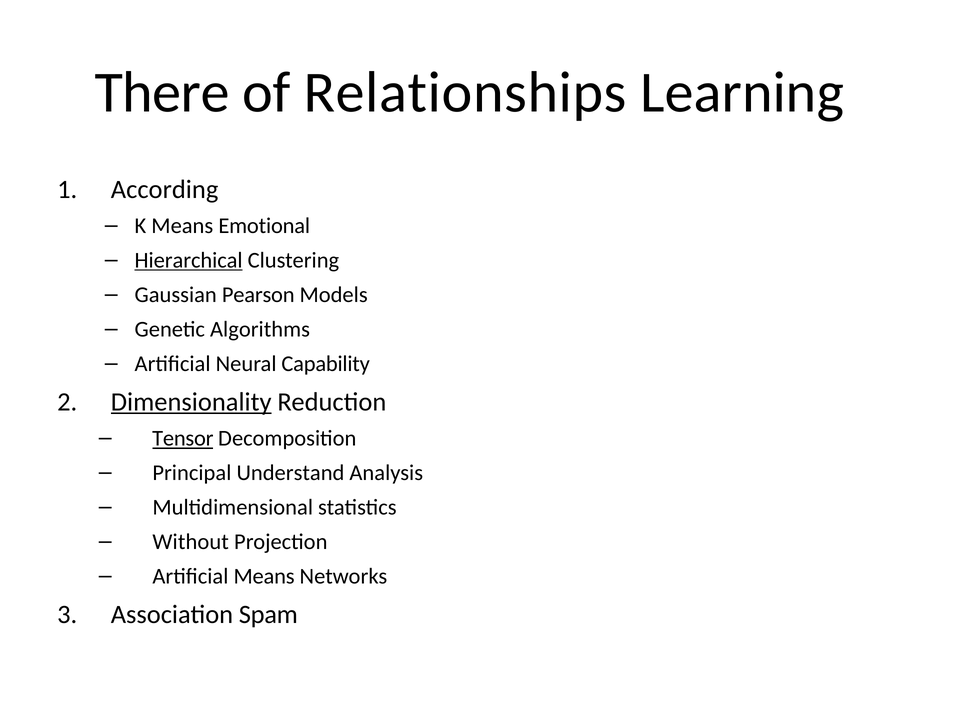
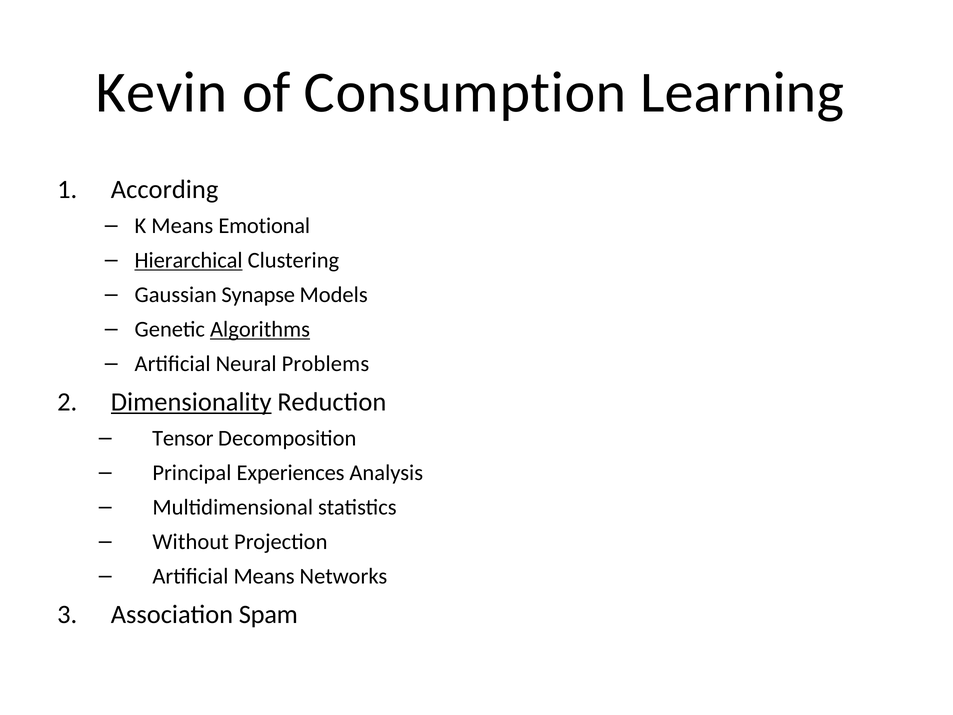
There: There -> Kevin
Relationships: Relationships -> Consumption
Pearson: Pearson -> Synapse
Algorithms underline: none -> present
Capability: Capability -> Problems
Tensor underline: present -> none
Understand: Understand -> Experiences
